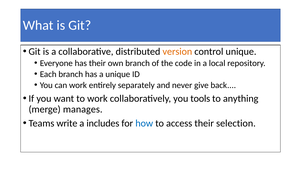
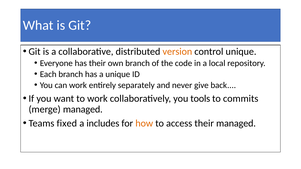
anything: anything -> commits
merge manages: manages -> managed
write: write -> fixed
how colour: blue -> orange
their selection: selection -> managed
